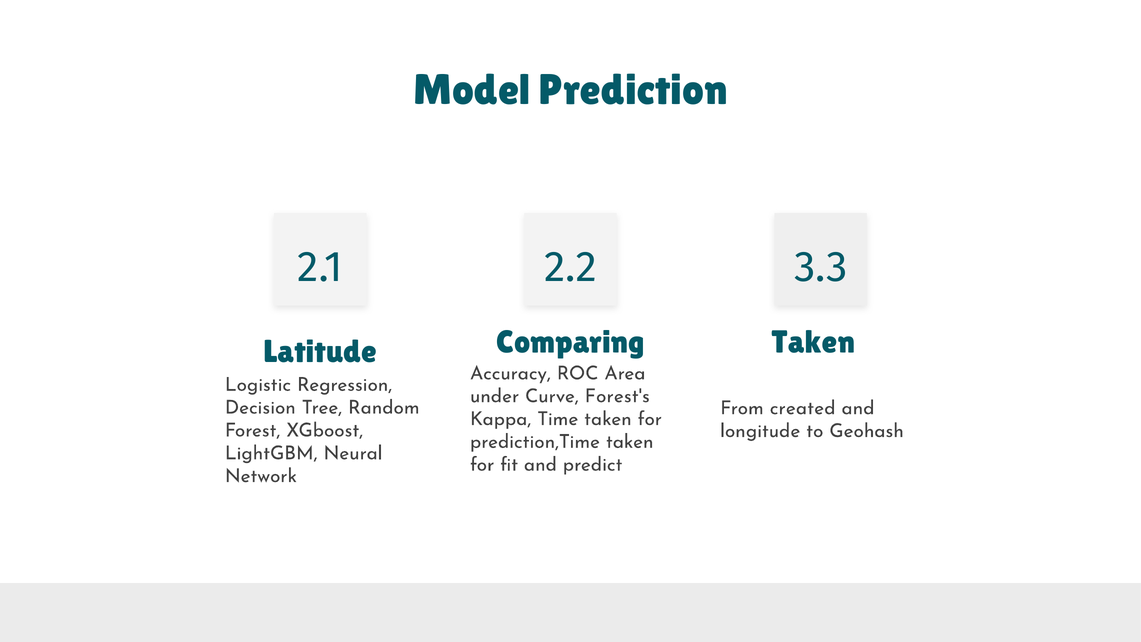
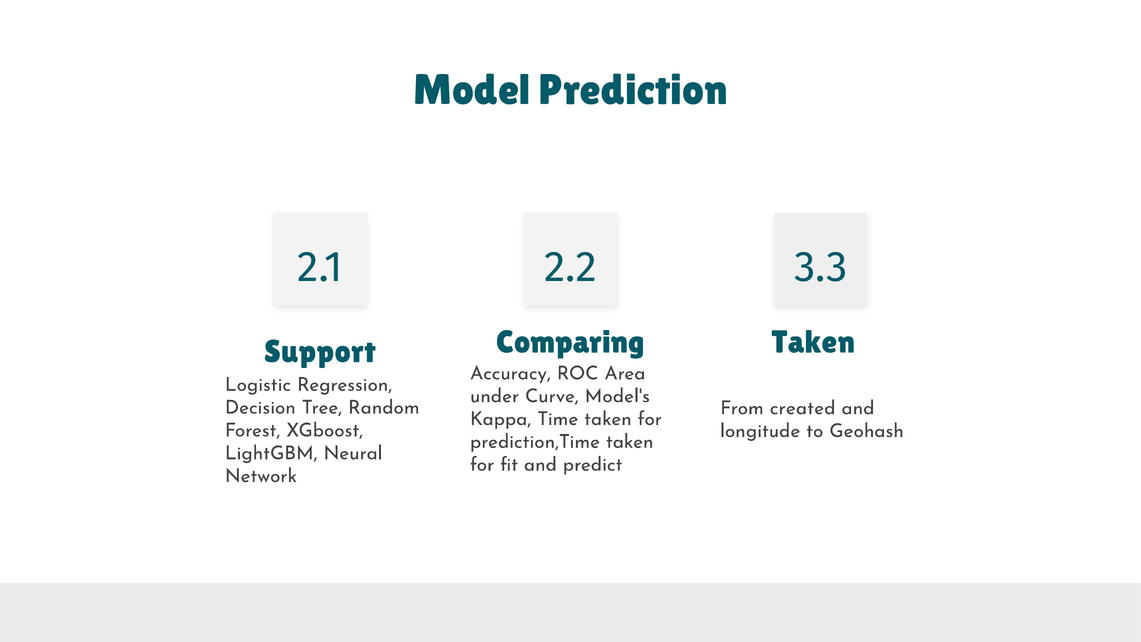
Latitude: Latitude -> Support
Forest's: Forest's -> Model's
